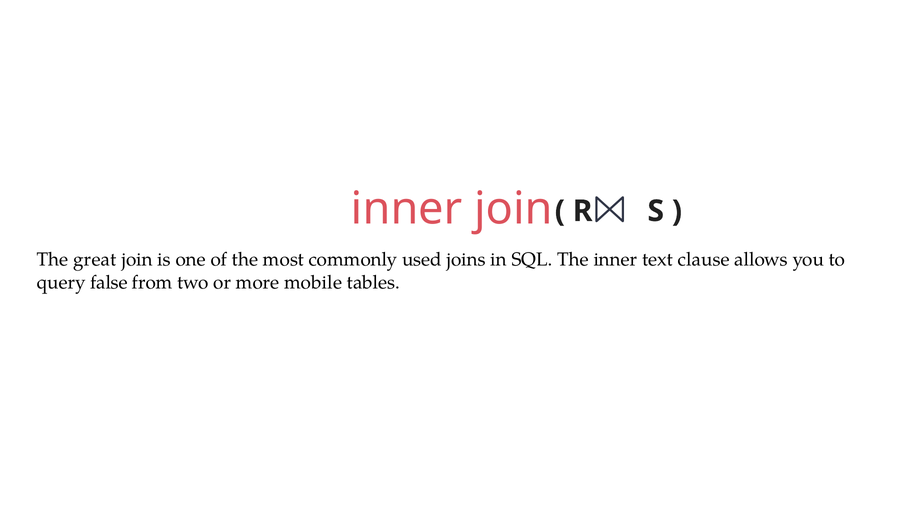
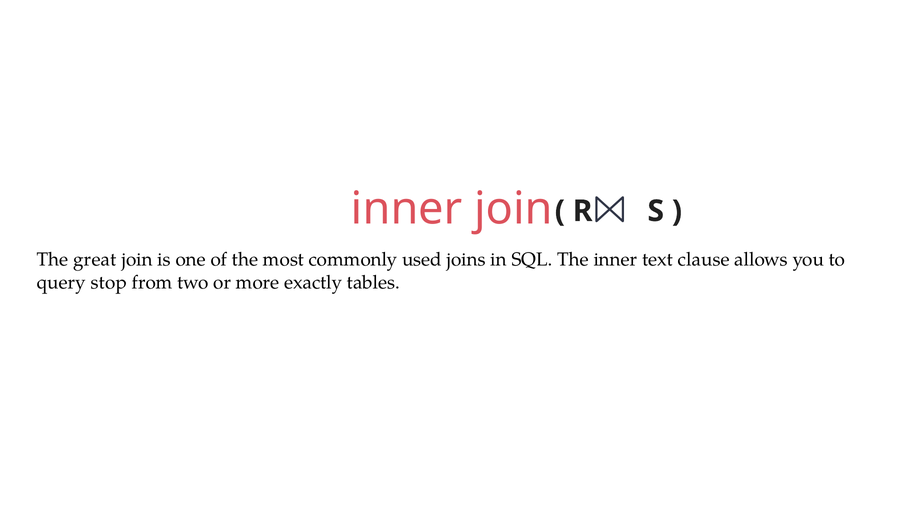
false: false -> stop
mobile: mobile -> exactly
